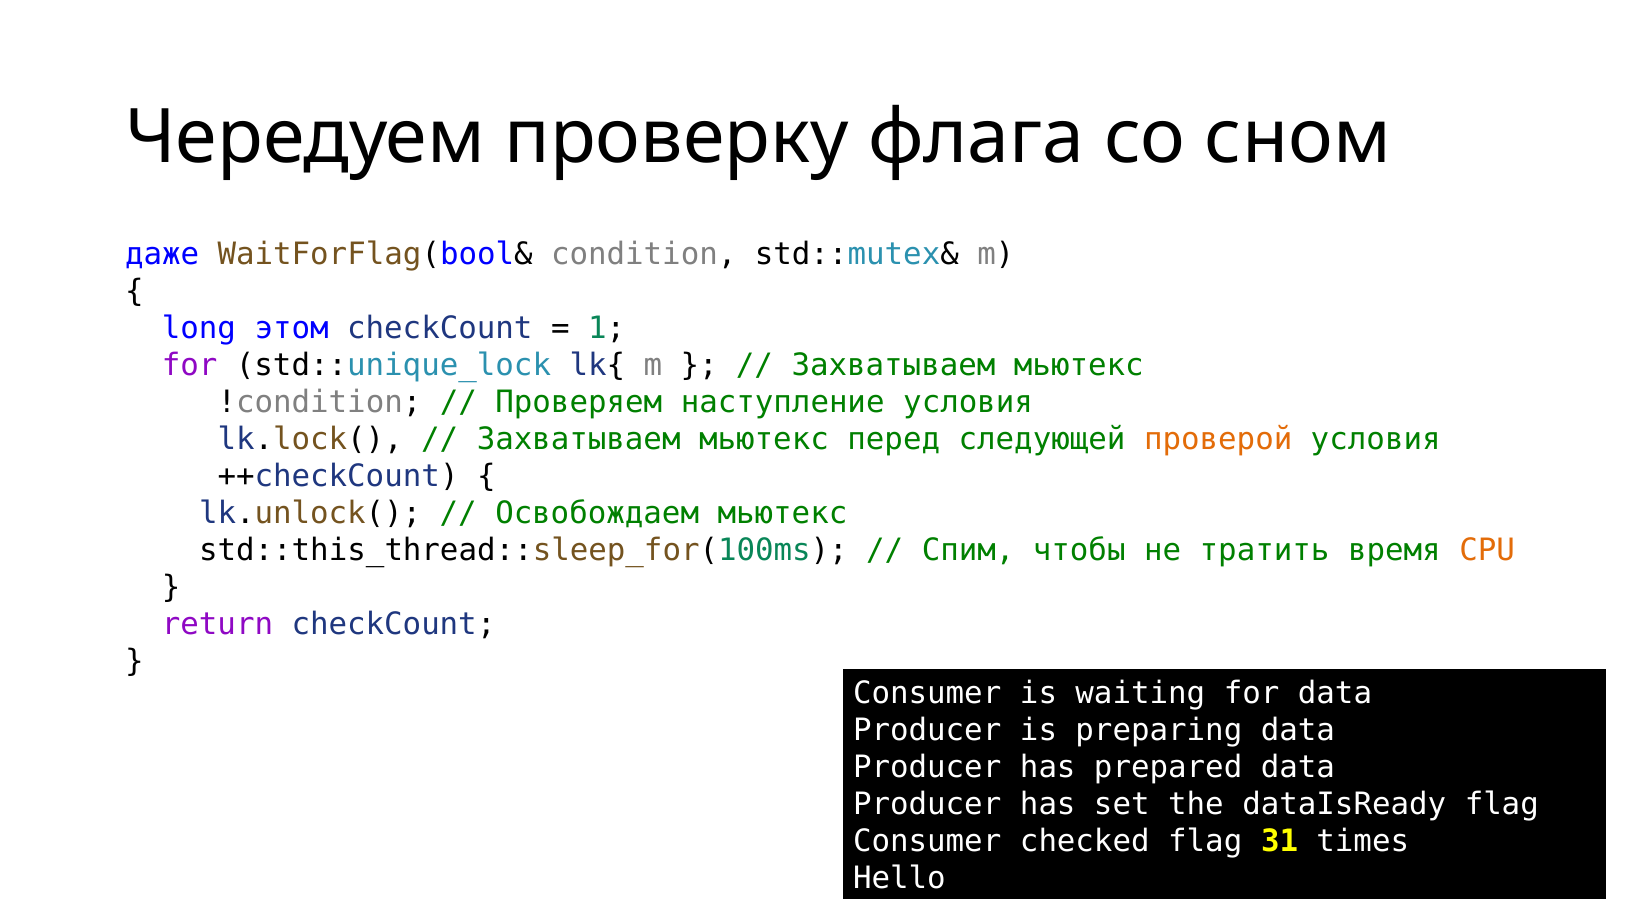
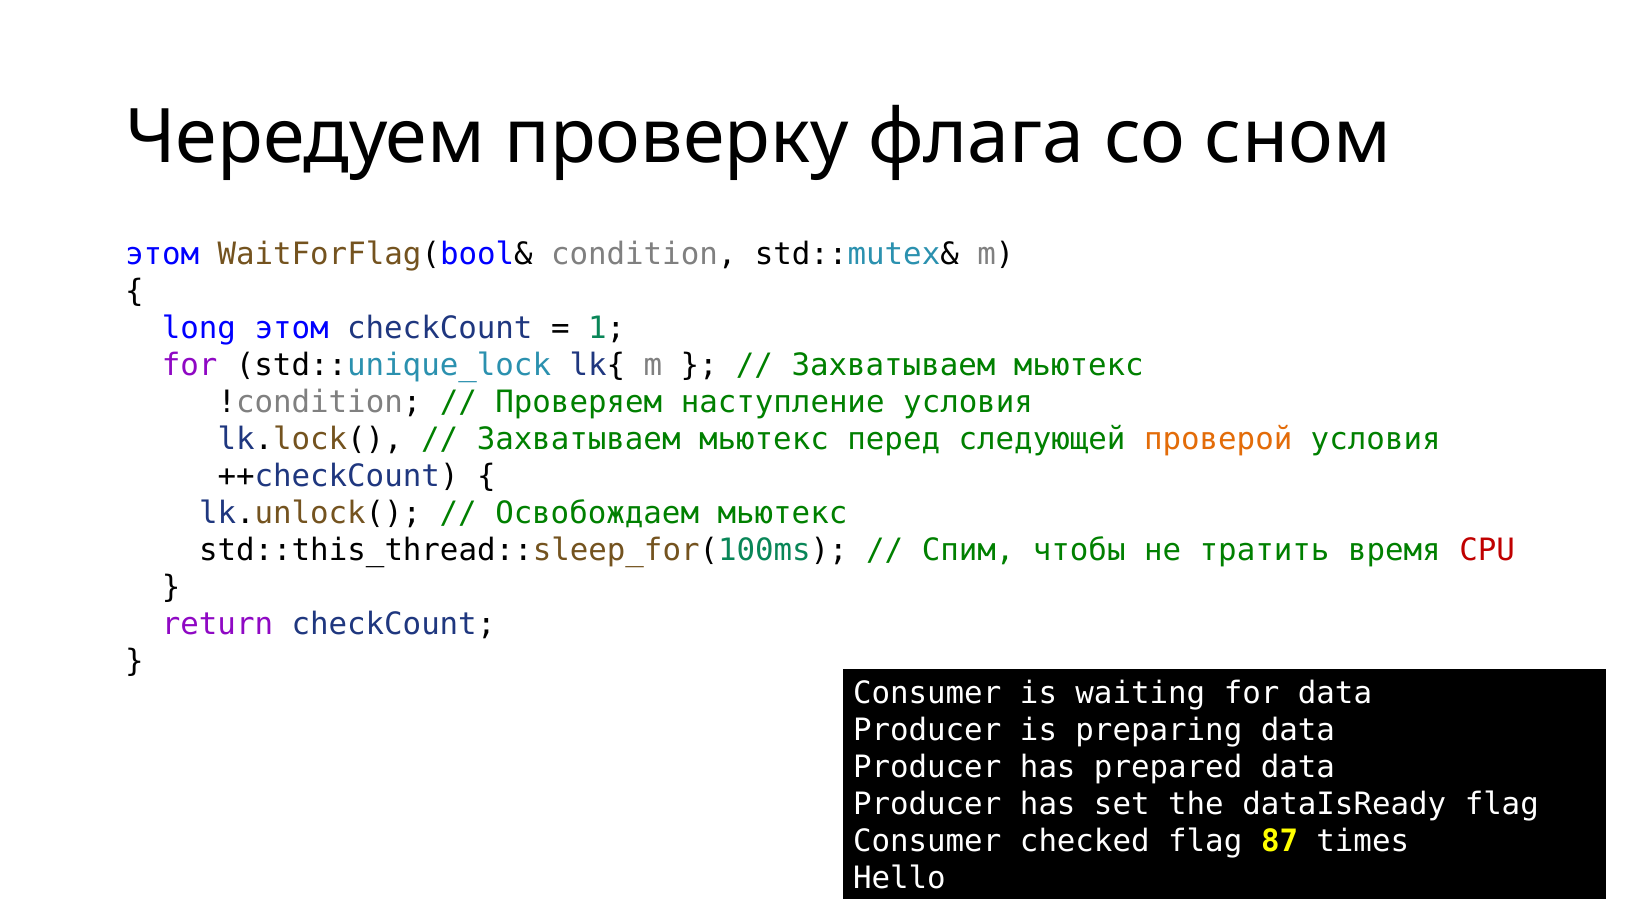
даже at (162, 254): даже -> этом
CPU colour: orange -> red
31: 31 -> 87
